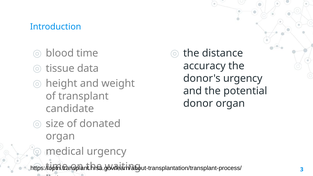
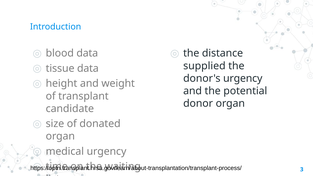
blood time: time -> data
accuracy: accuracy -> supplied
